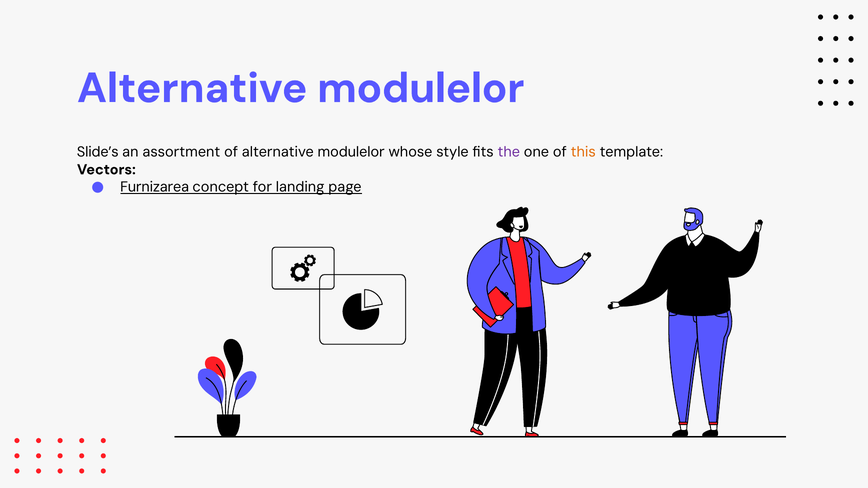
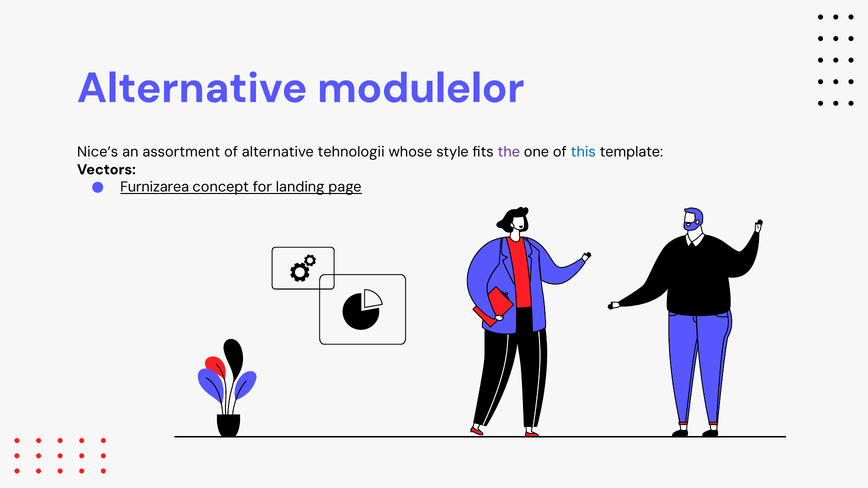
Slide’s: Slide’s -> Nice’s
of alternative modulelor: modulelor -> tehnologii
this colour: orange -> blue
